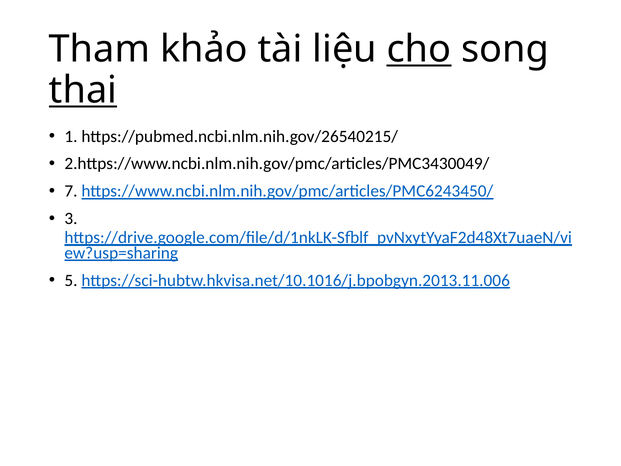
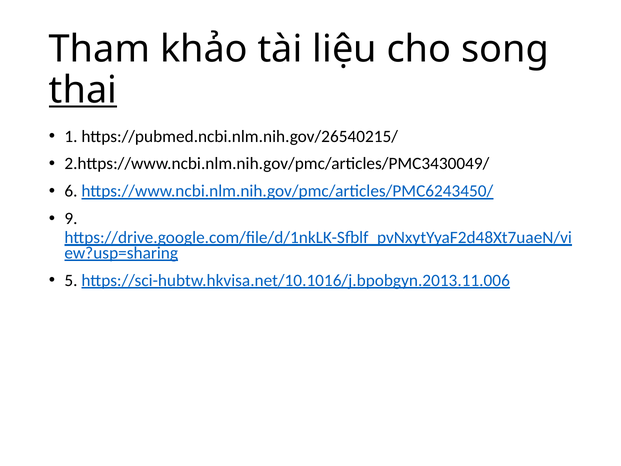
cho underline: present -> none
7: 7 -> 6
3: 3 -> 9
